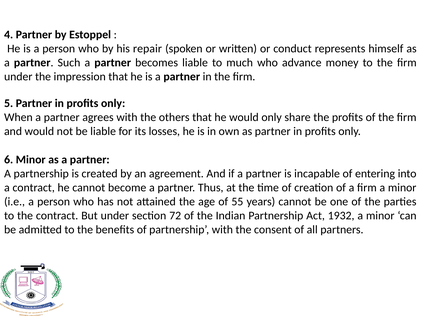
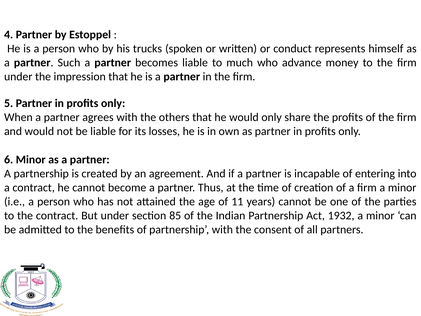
repair: repair -> trucks
55: 55 -> 11
72: 72 -> 85
